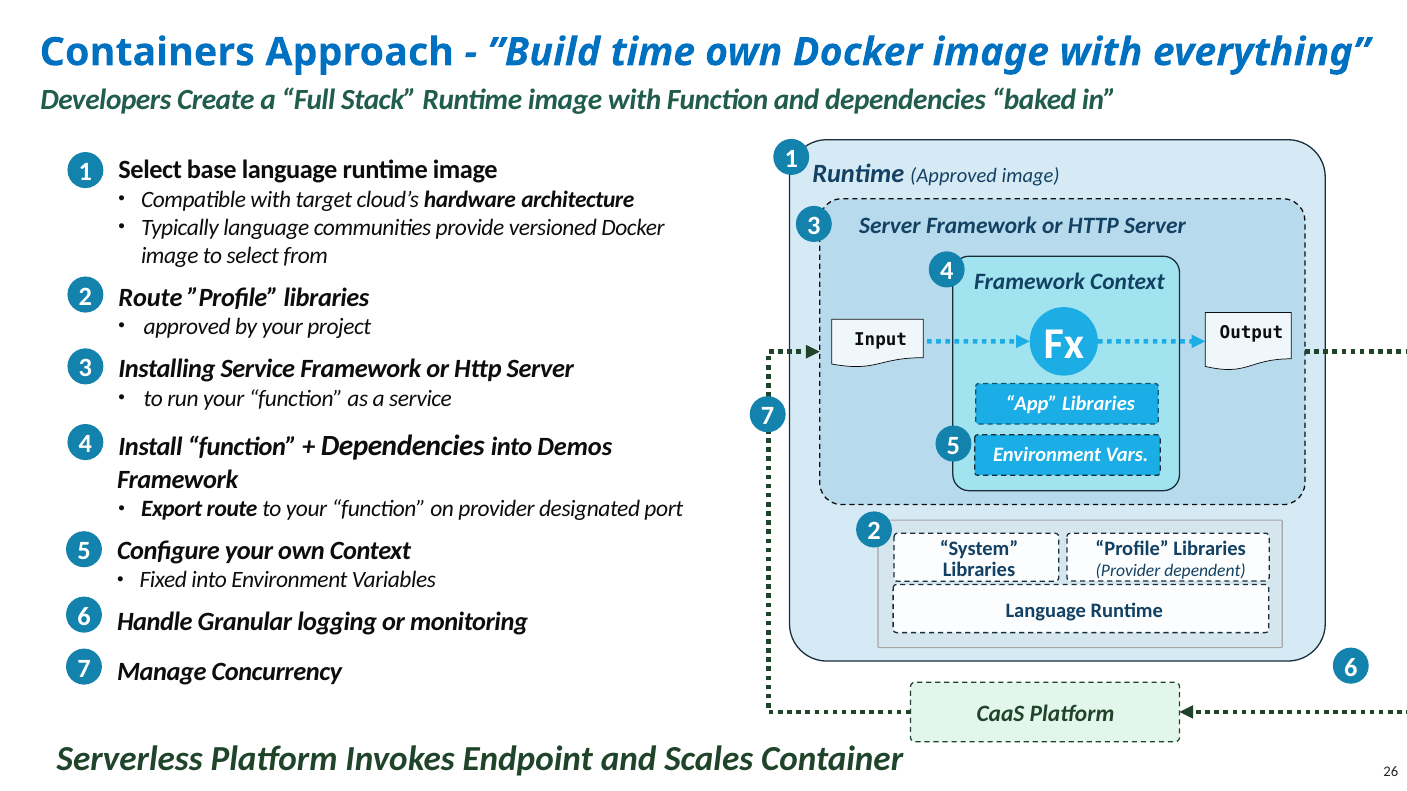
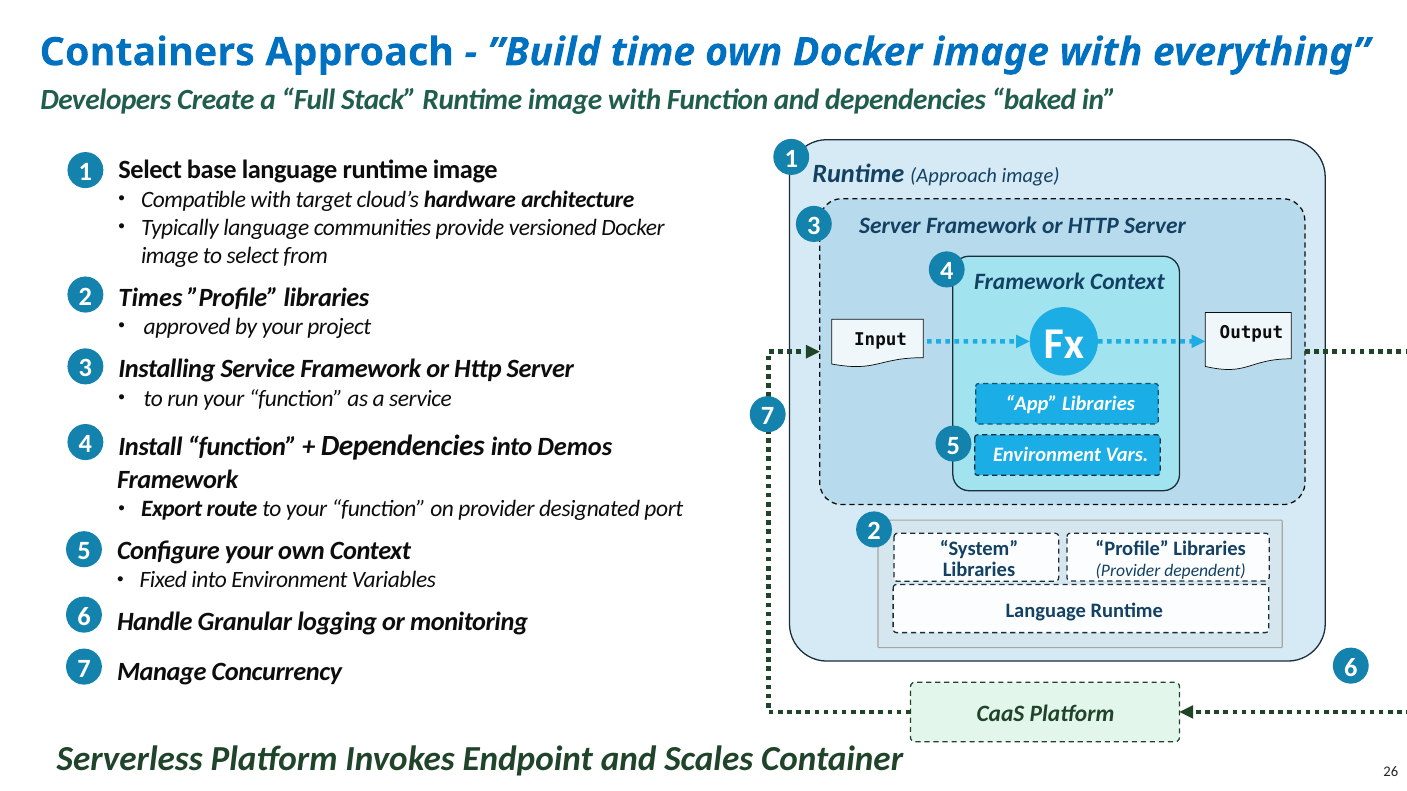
Runtime Approved: Approved -> Approach
Route at (151, 298): Route -> Times
